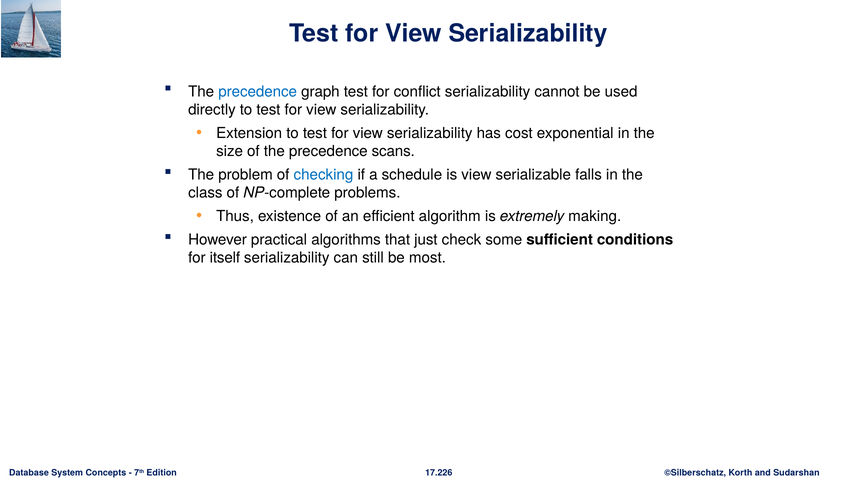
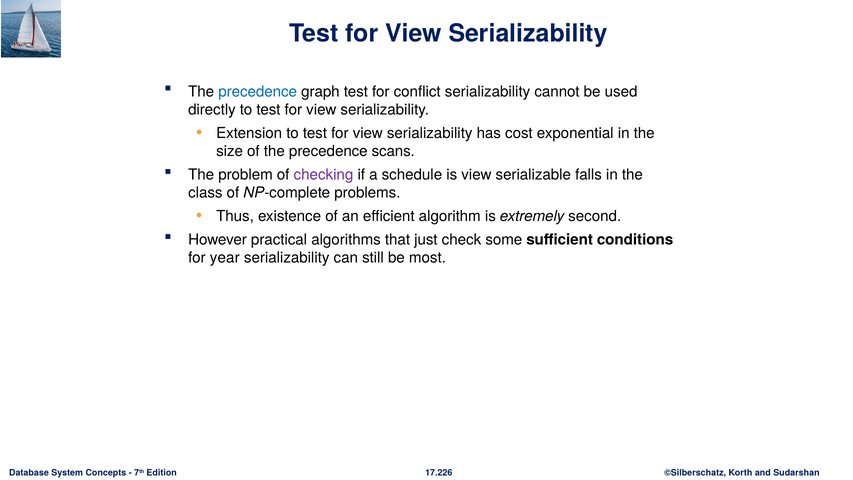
checking colour: blue -> purple
making: making -> second
itself: itself -> year
